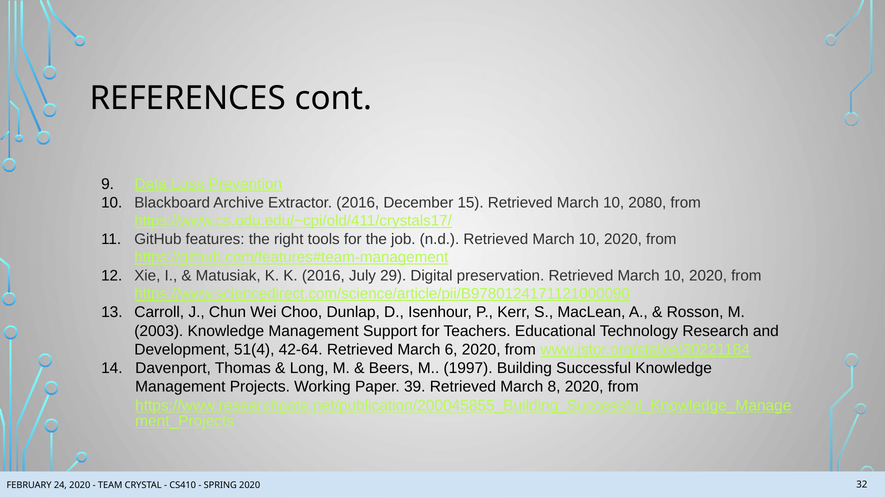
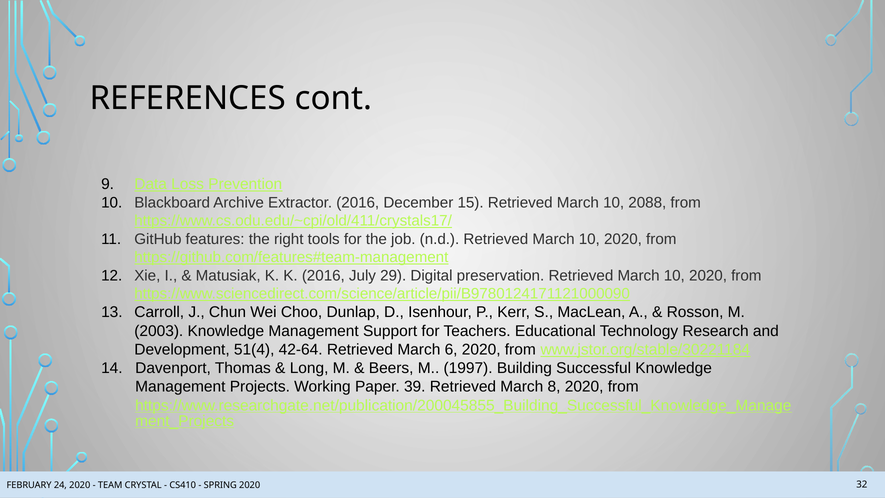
2080: 2080 -> 2088
